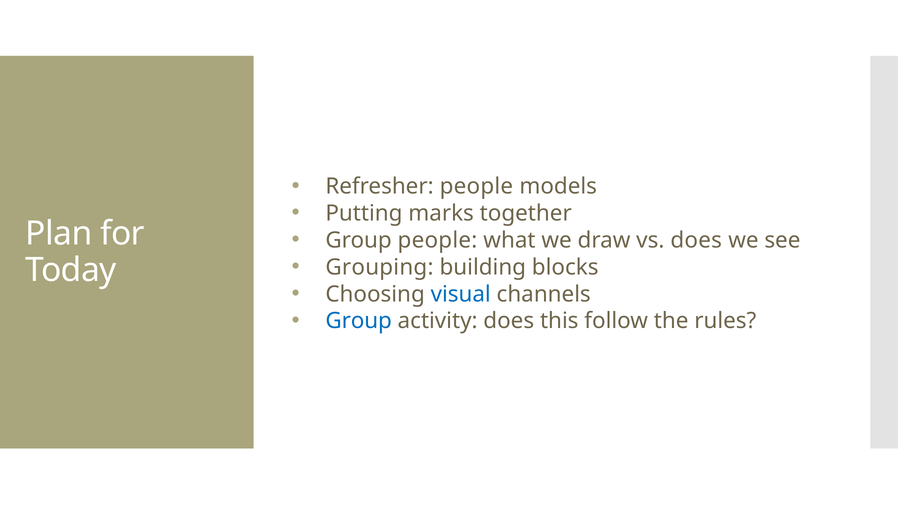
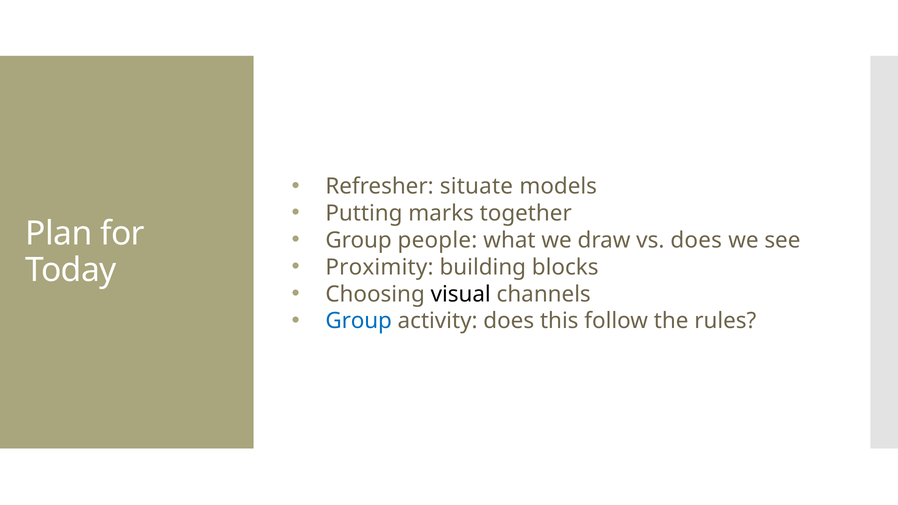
Refresher people: people -> situate
Grouping: Grouping -> Proximity
visual colour: blue -> black
